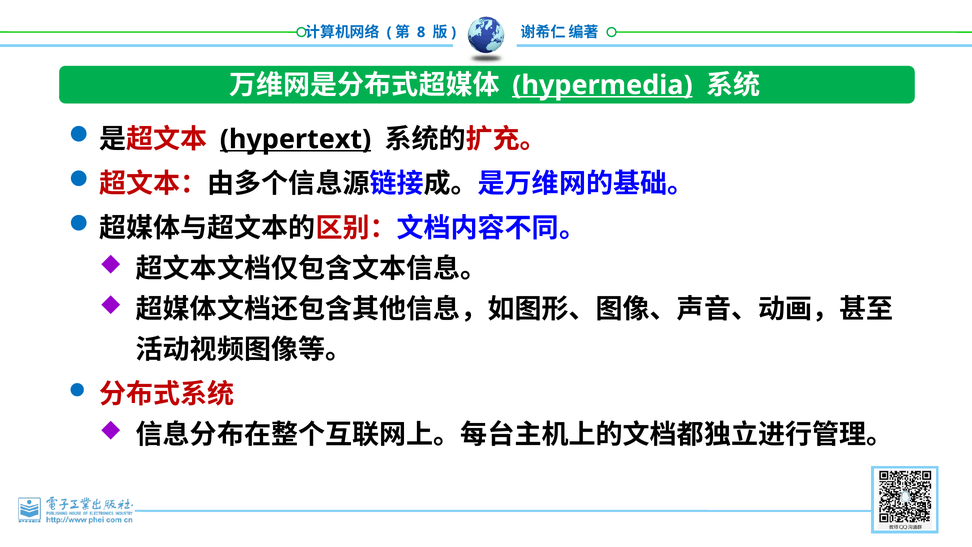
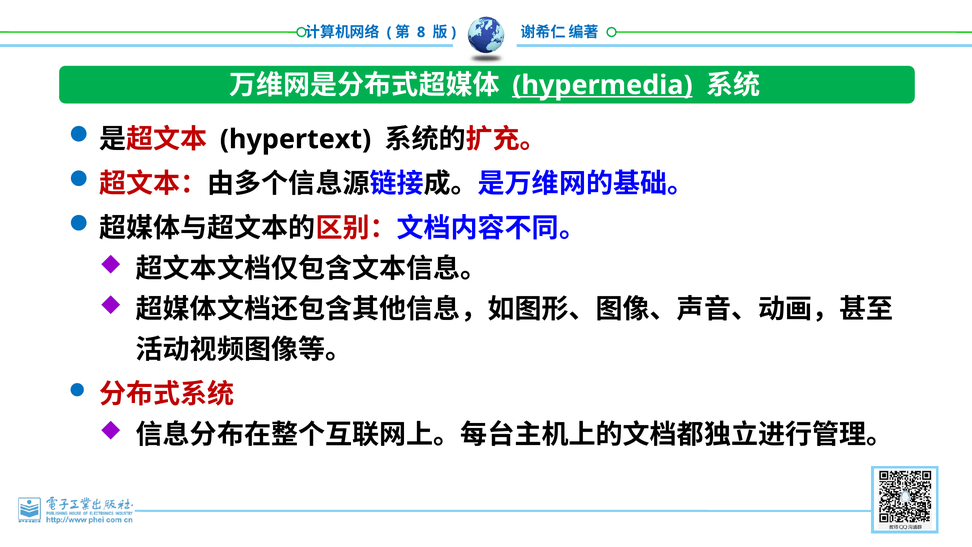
hypertext underline: present -> none
